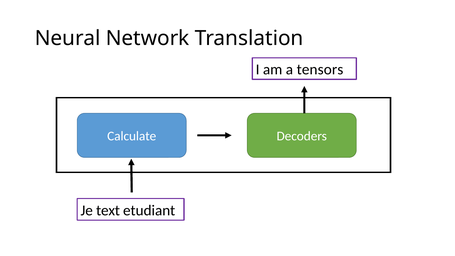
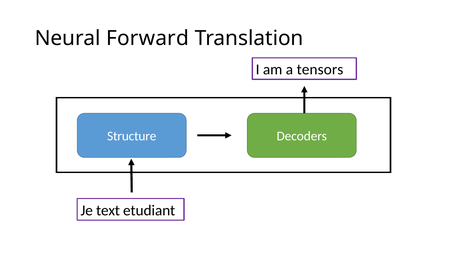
Network: Network -> Forward
Calculate: Calculate -> Structure
